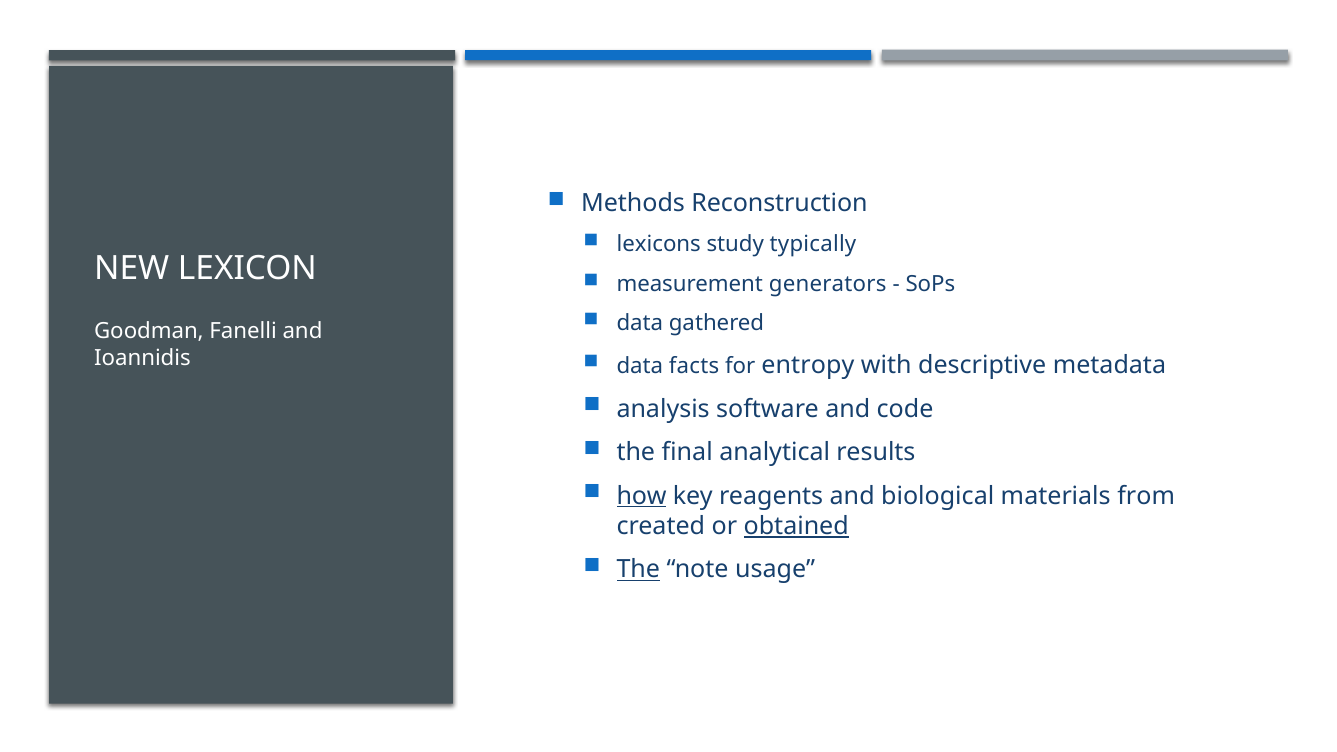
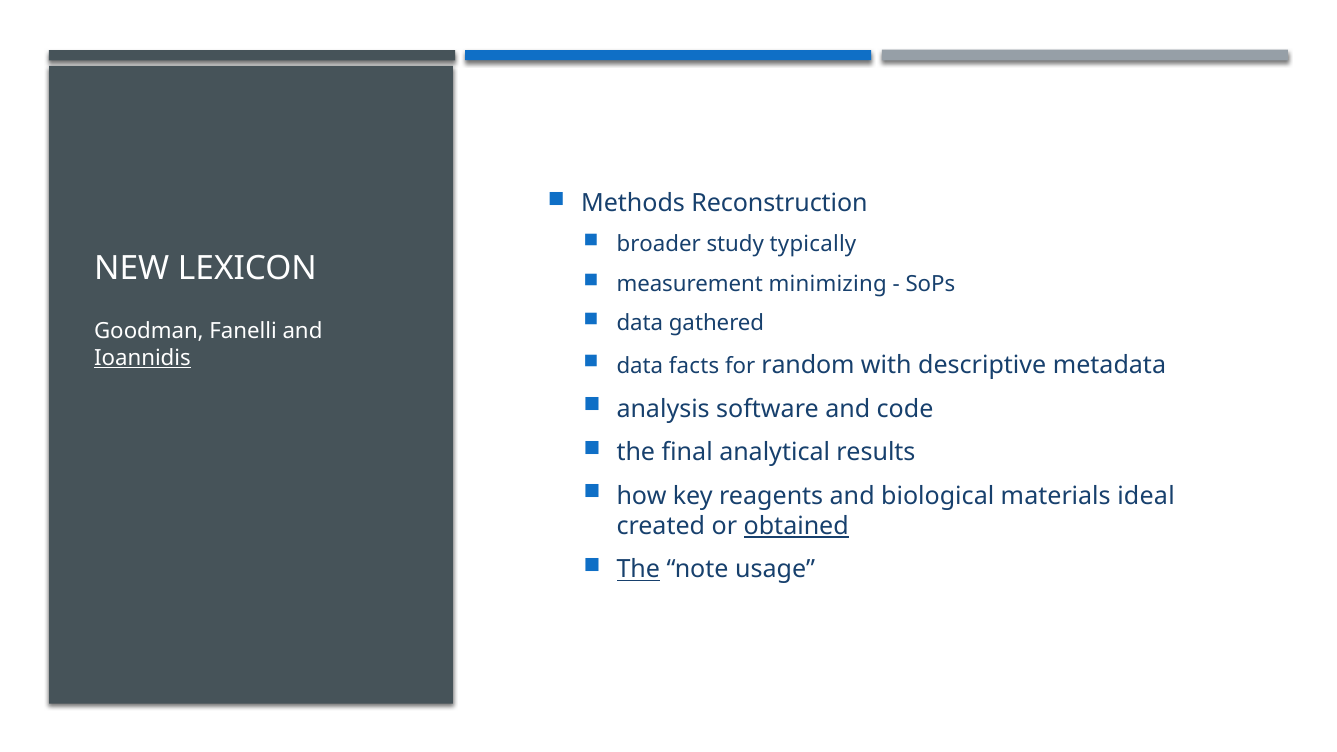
lexicons: lexicons -> broader
generators: generators -> minimizing
Ioannidis underline: none -> present
entropy: entropy -> random
how underline: present -> none
from: from -> ideal
